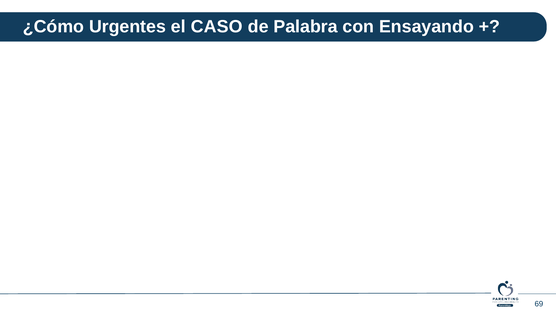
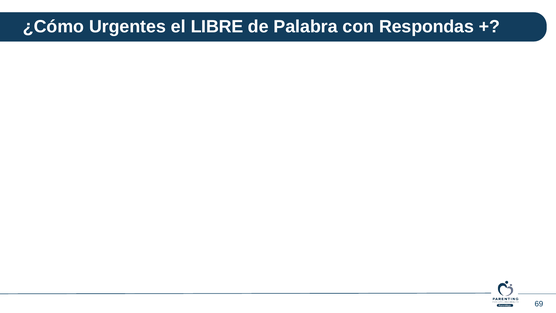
CASO: CASO -> LIBRE
Ensayando: Ensayando -> Respondas
